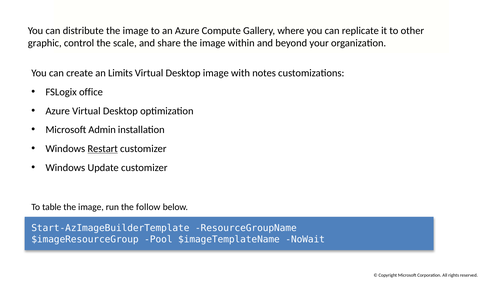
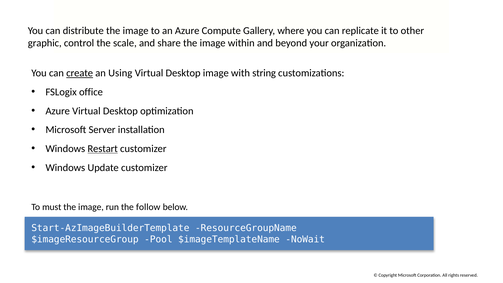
create underline: none -> present
Limits: Limits -> Using
notes: notes -> string
Admin: Admin -> Server
table: table -> must
